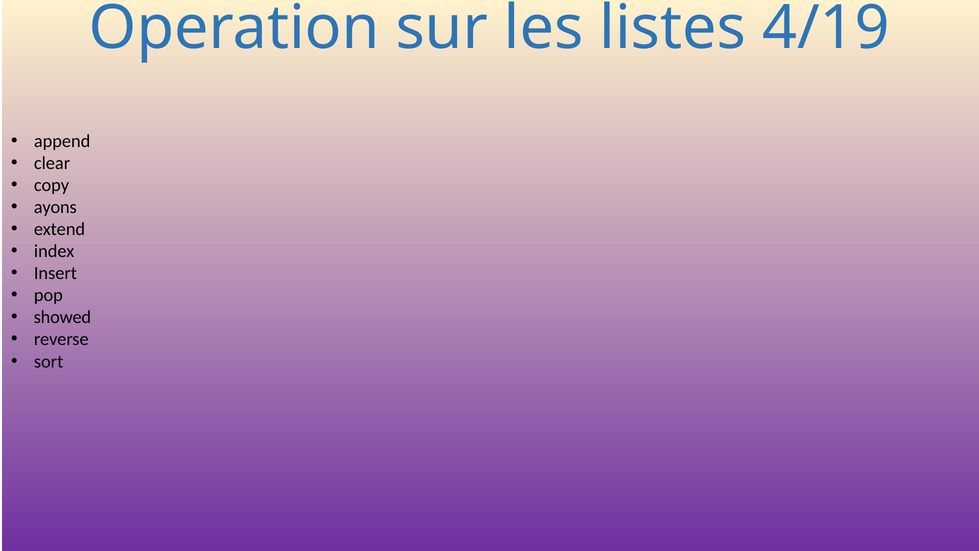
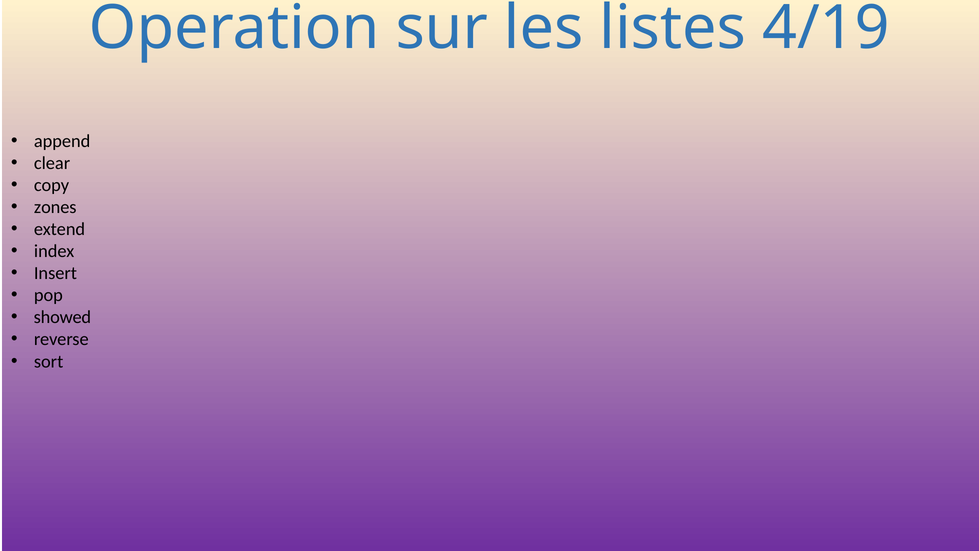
ayons: ayons -> zones
